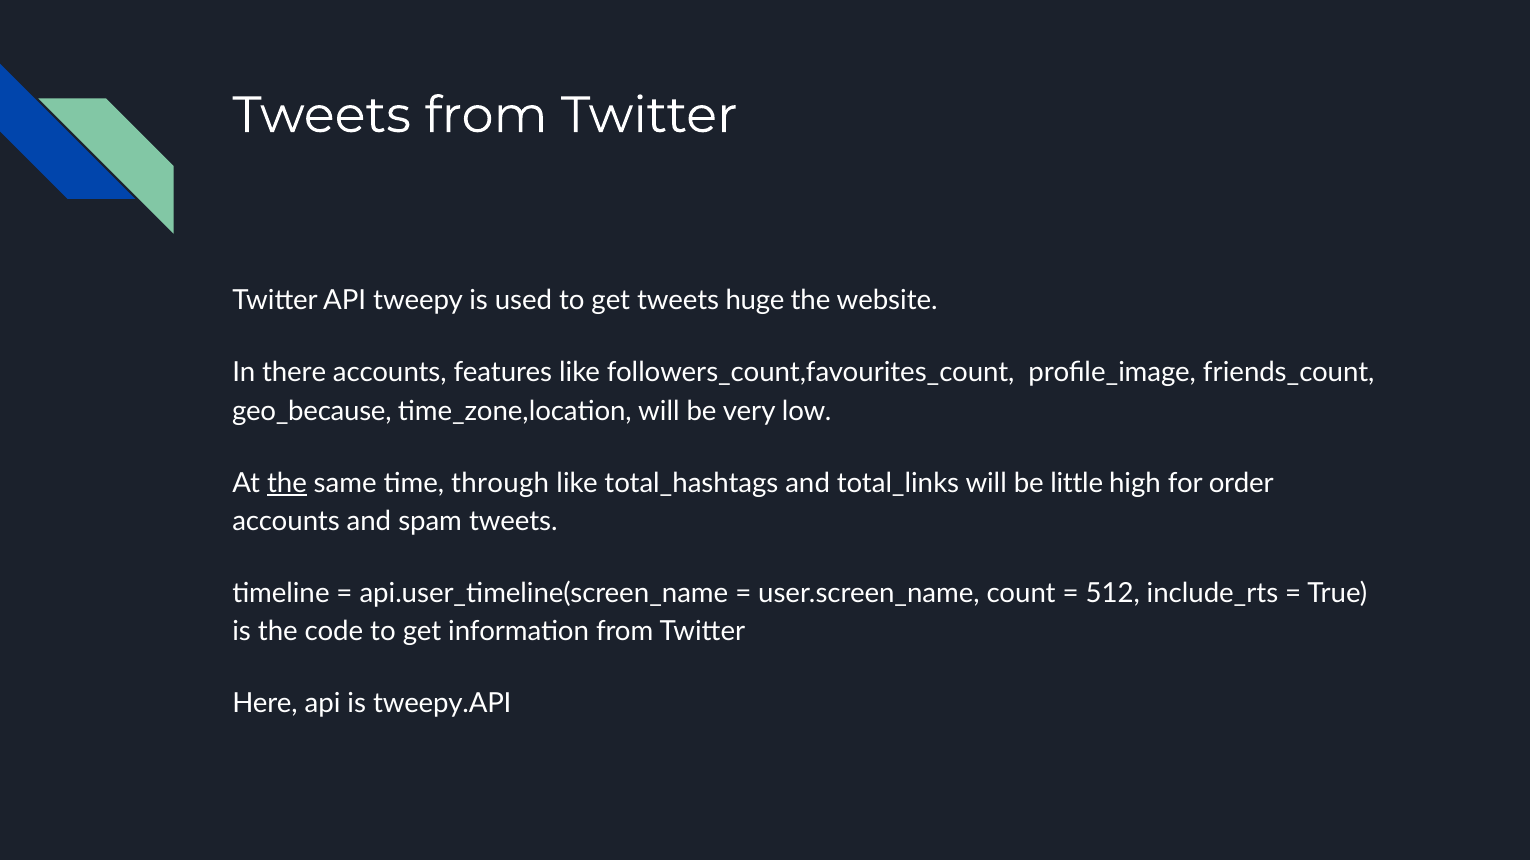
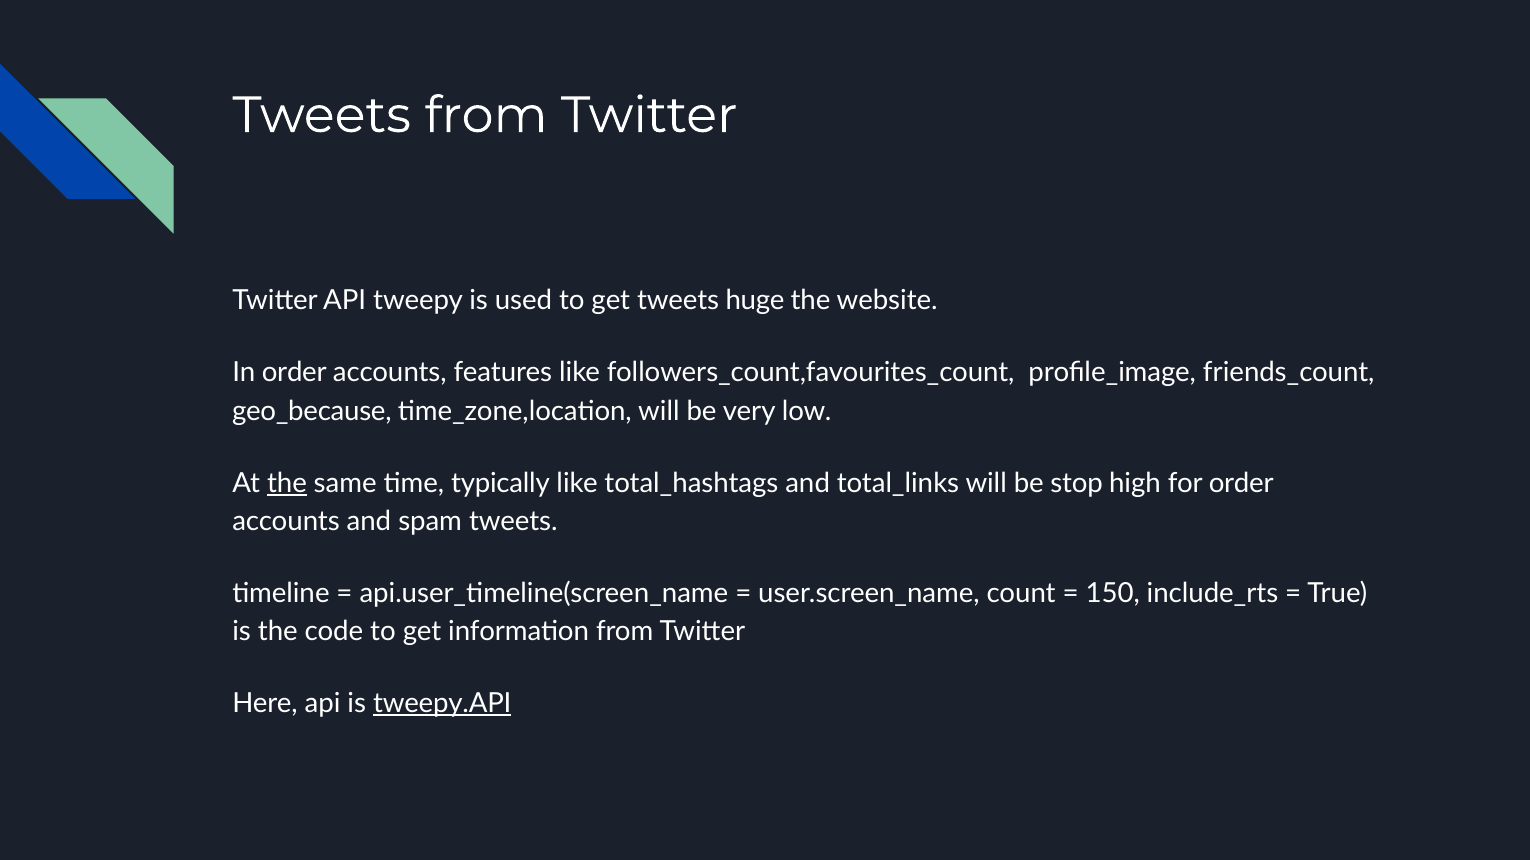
In there: there -> order
through: through -> typically
little: little -> stop
512: 512 -> 150
tweepy.API underline: none -> present
